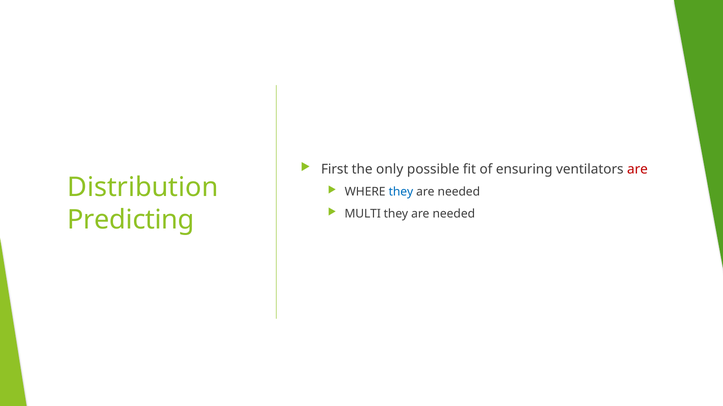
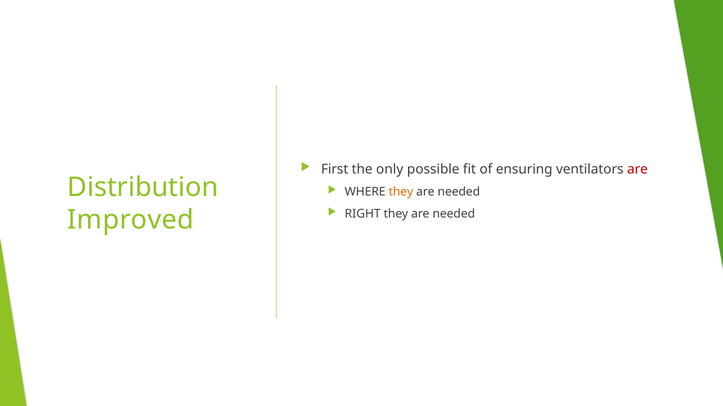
they at (401, 192) colour: blue -> orange
MULTI: MULTI -> RIGHT
Predicting: Predicting -> Improved
